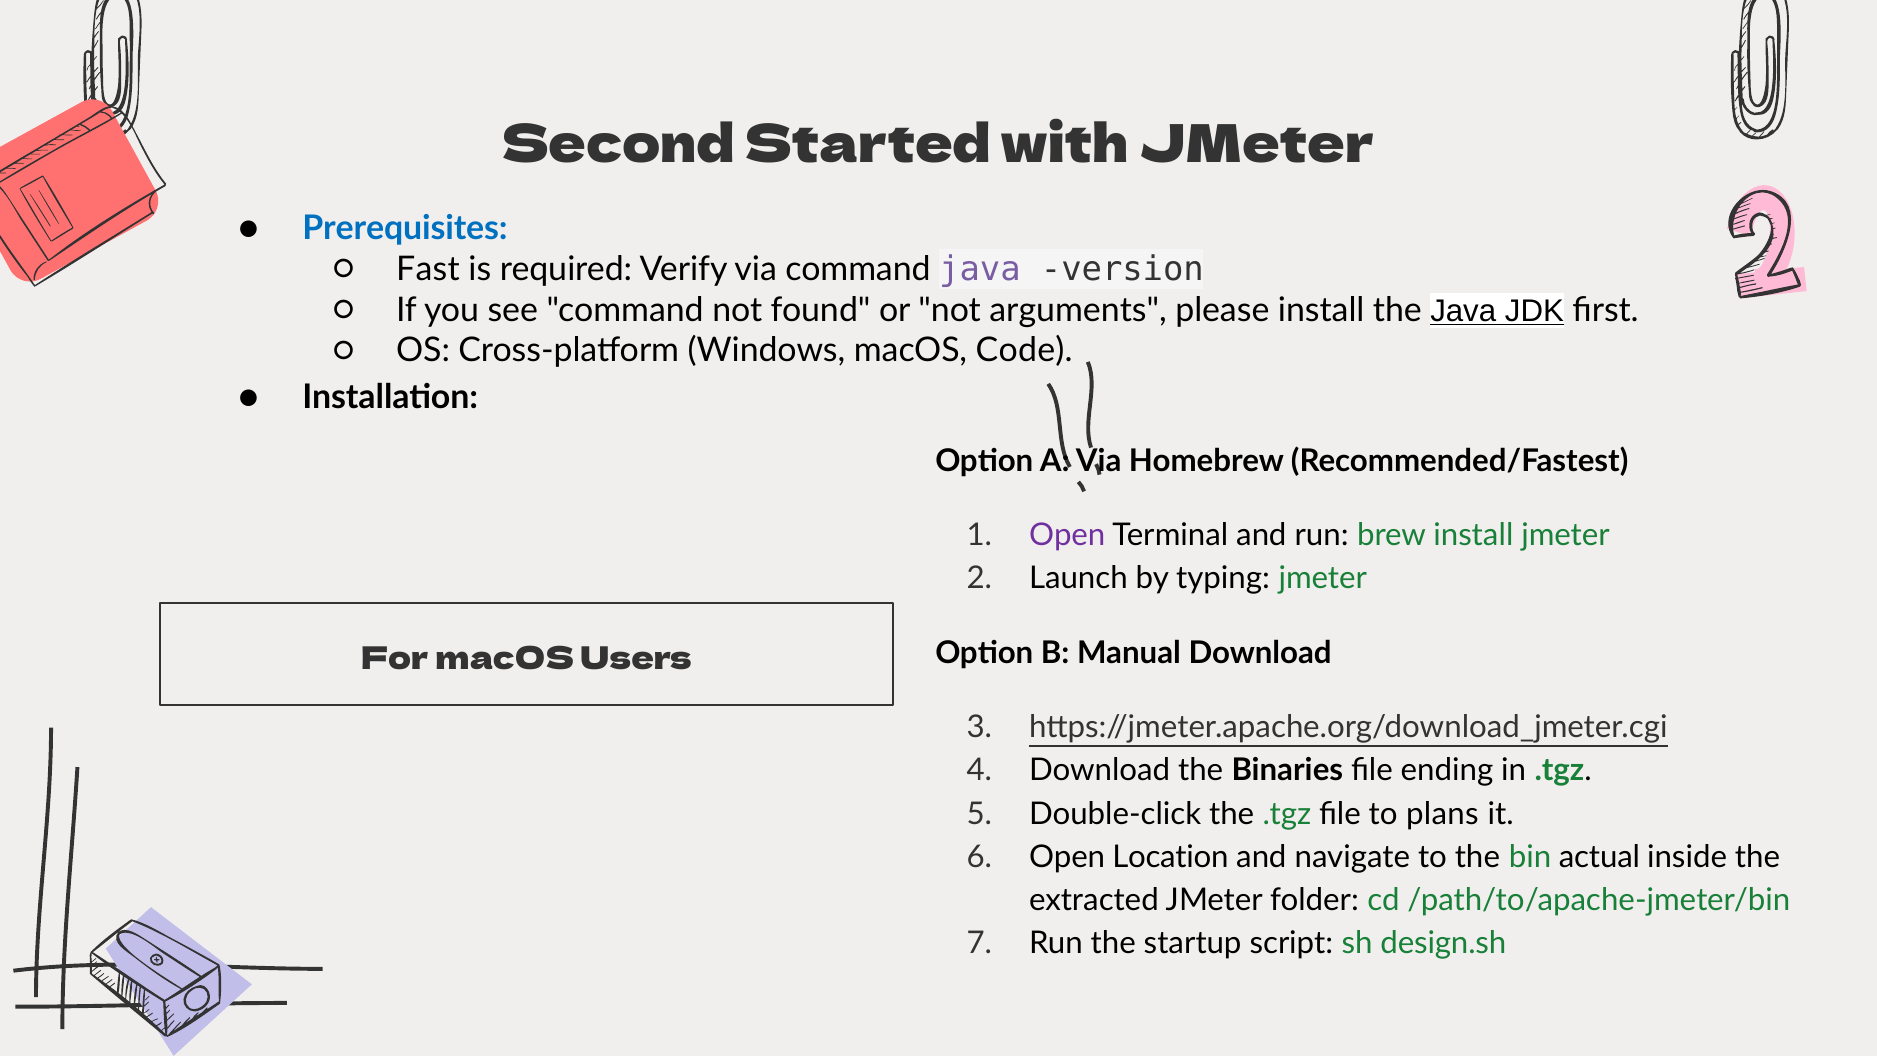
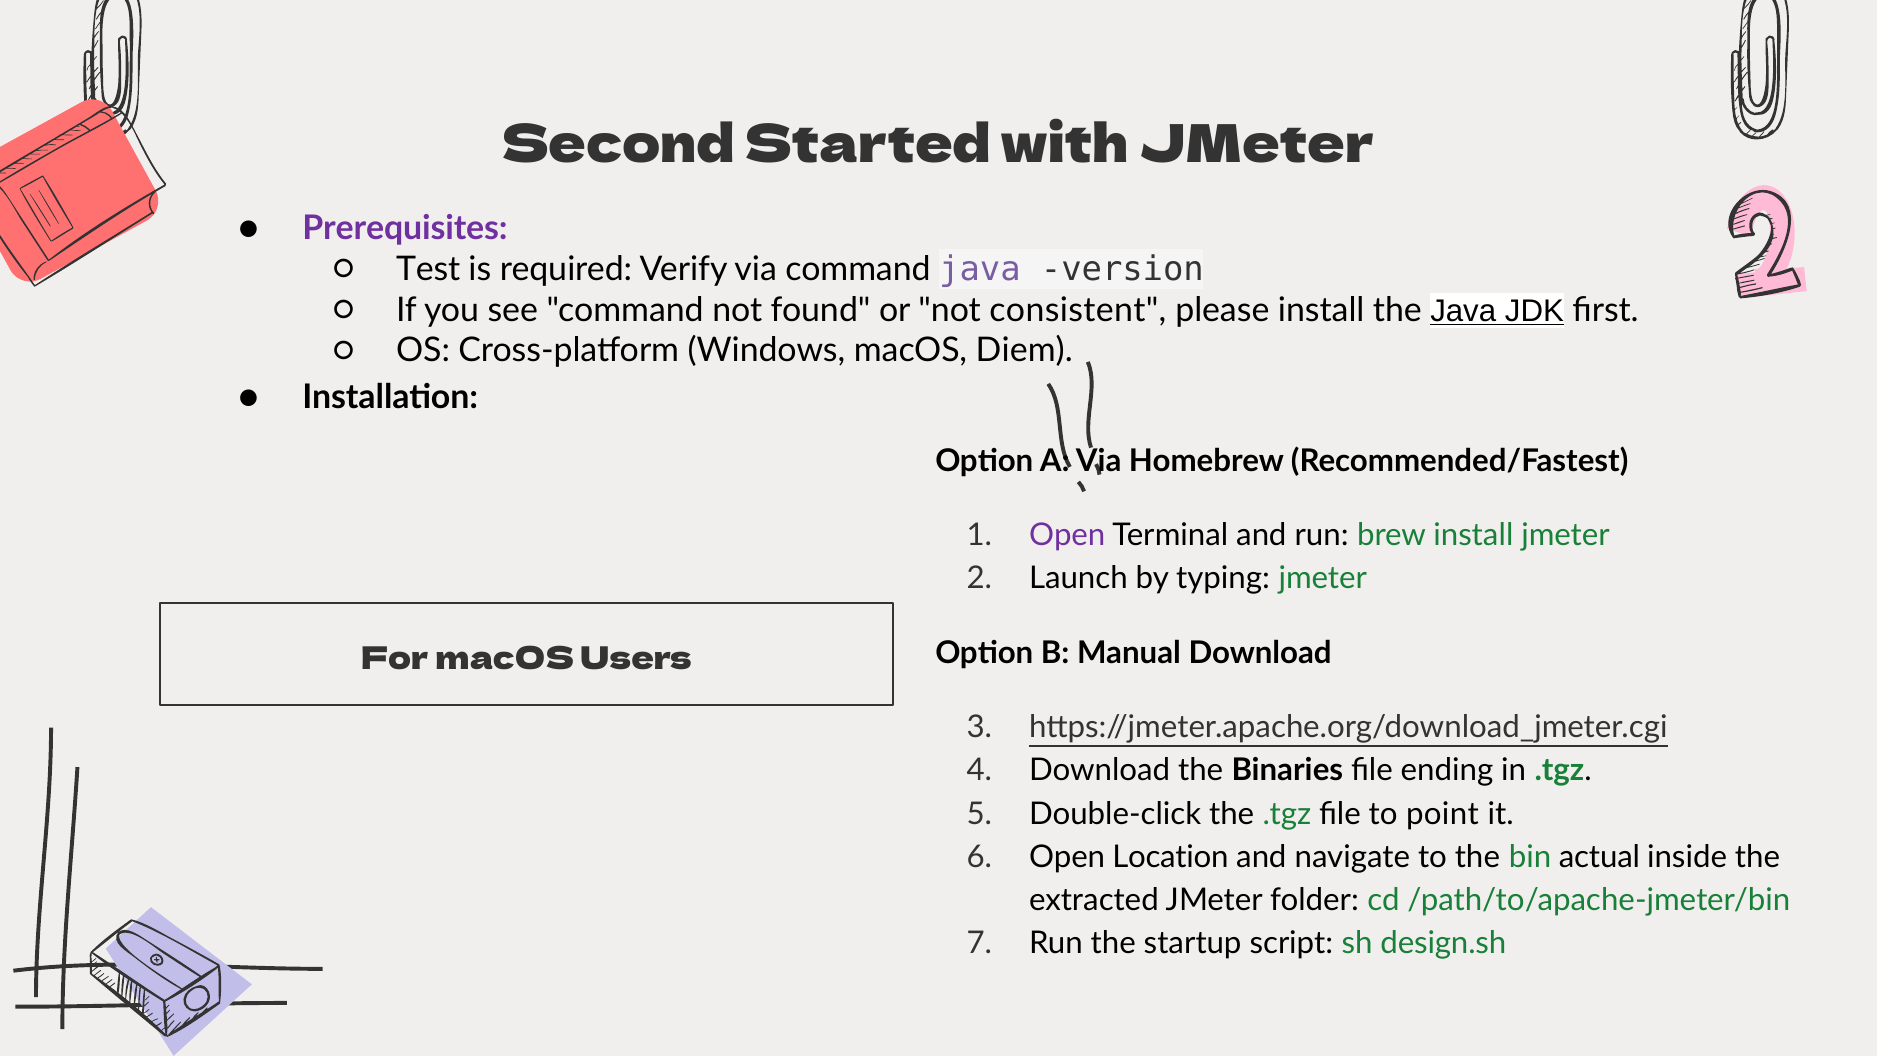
Prerequisites colour: blue -> purple
Fast: Fast -> Test
arguments: arguments -> consistent
Code: Code -> Diem
plans: plans -> point
